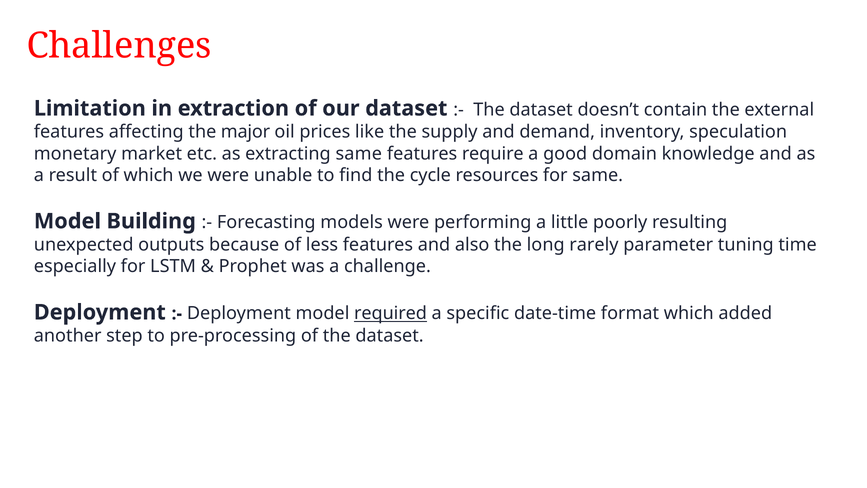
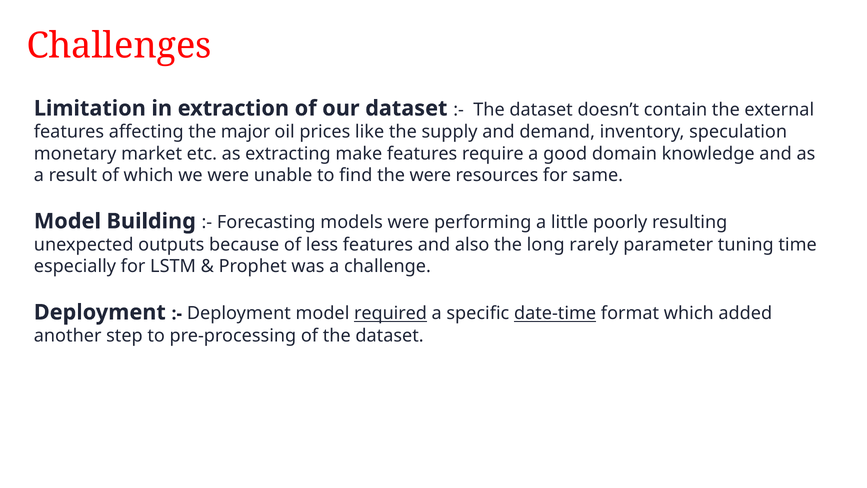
extracting same: same -> make
the cycle: cycle -> were
date-time underline: none -> present
